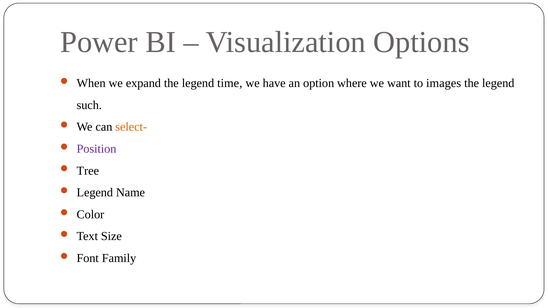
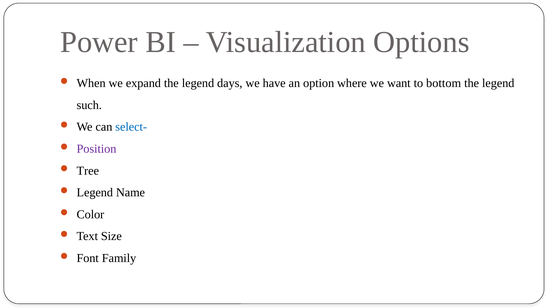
time: time -> days
images: images -> bottom
select- colour: orange -> blue
